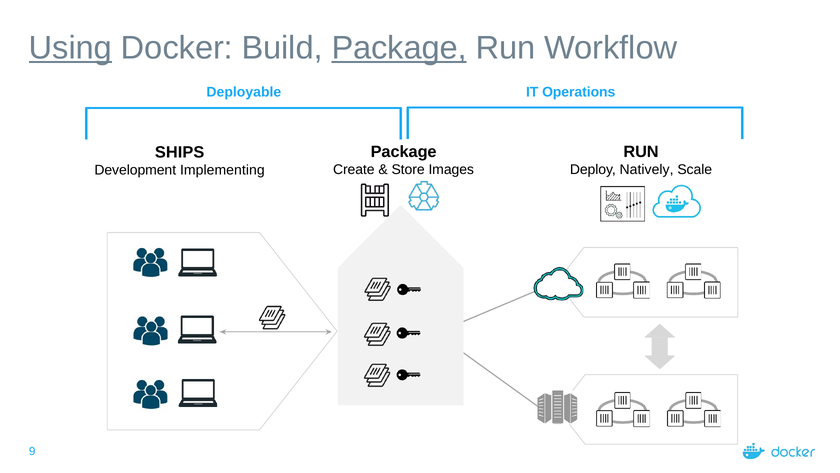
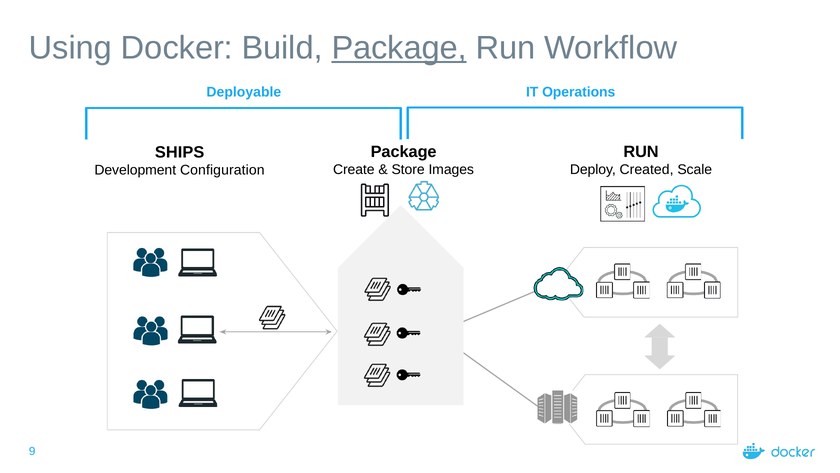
Using underline: present -> none
Natively: Natively -> Created
Implementing: Implementing -> Configuration
